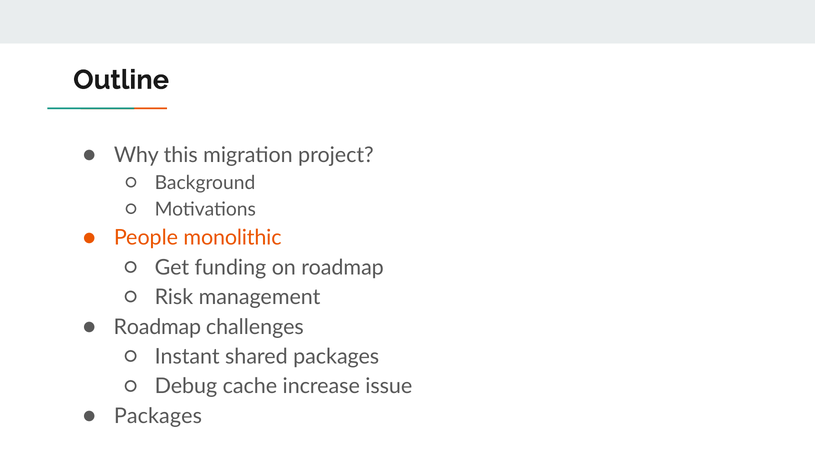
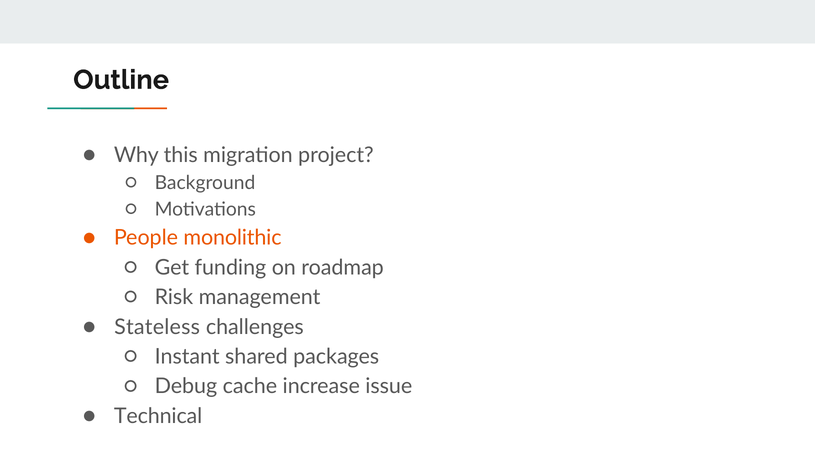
Roadmap at (157, 327): Roadmap -> Stateless
Packages at (158, 415): Packages -> Technical
